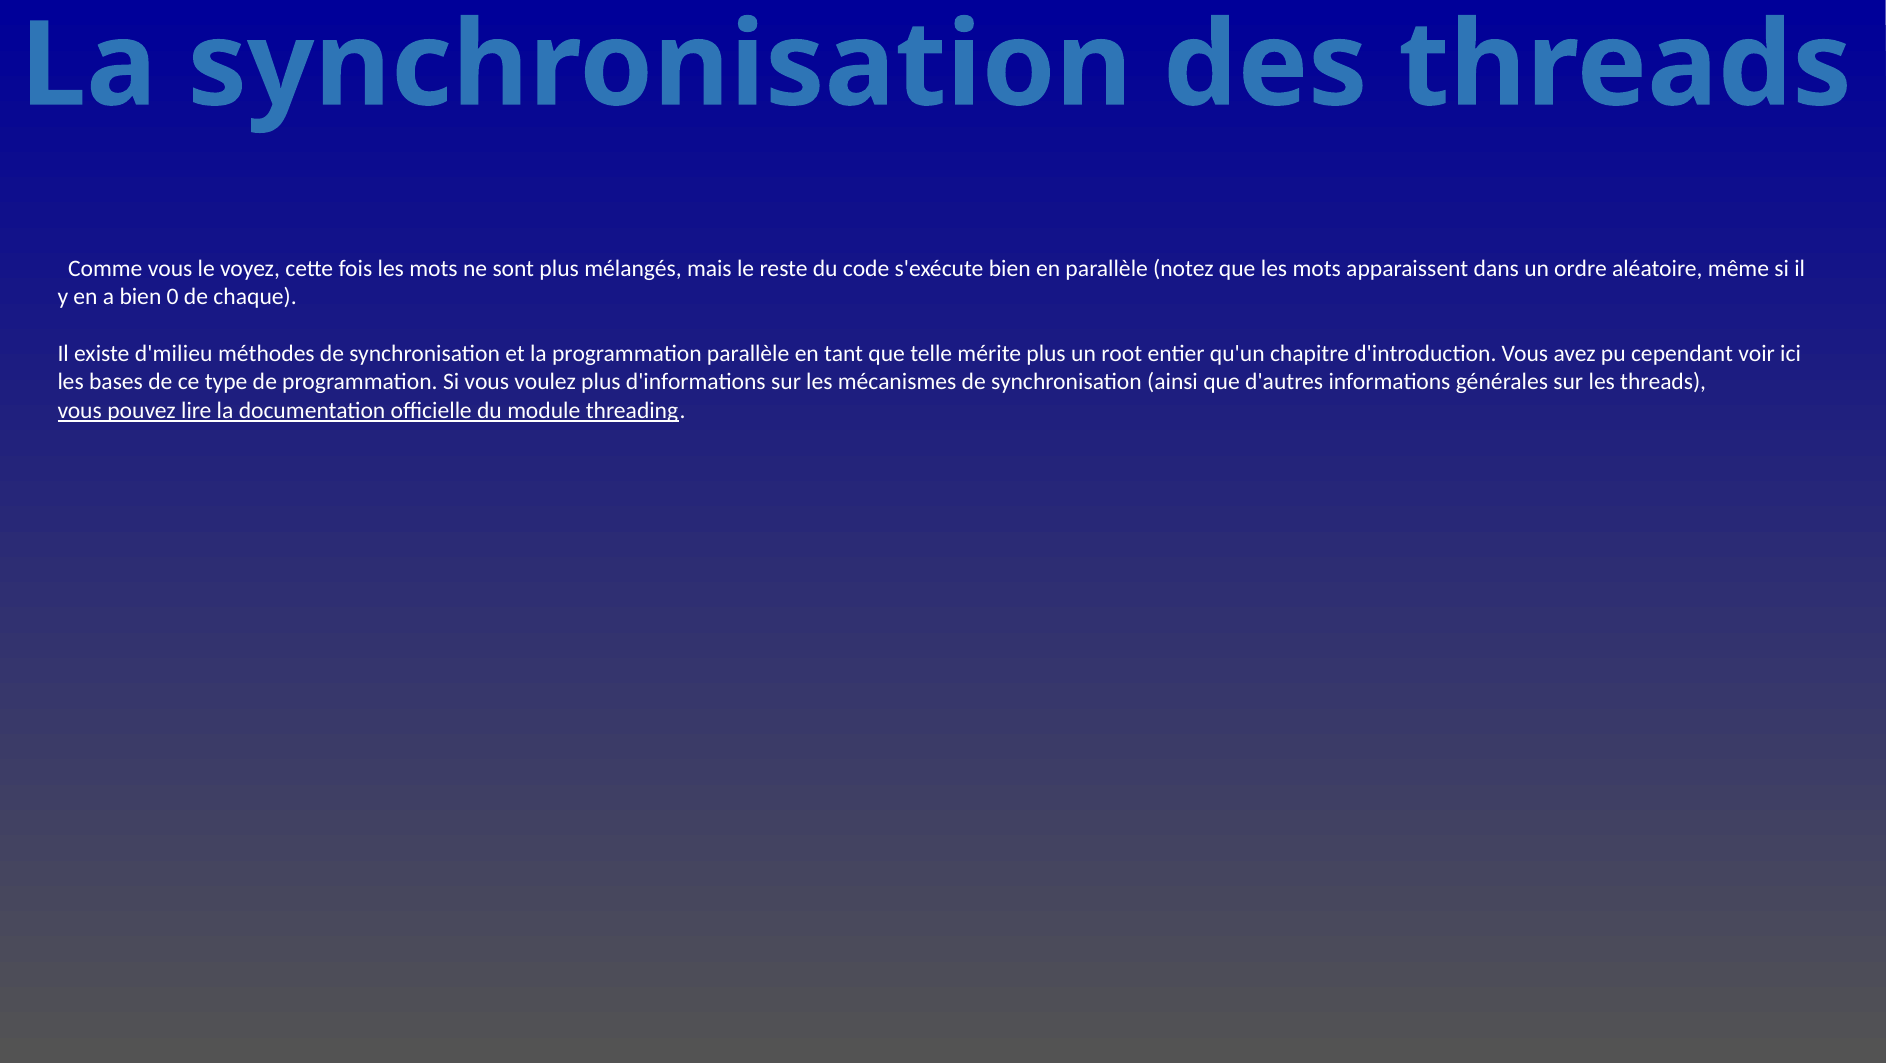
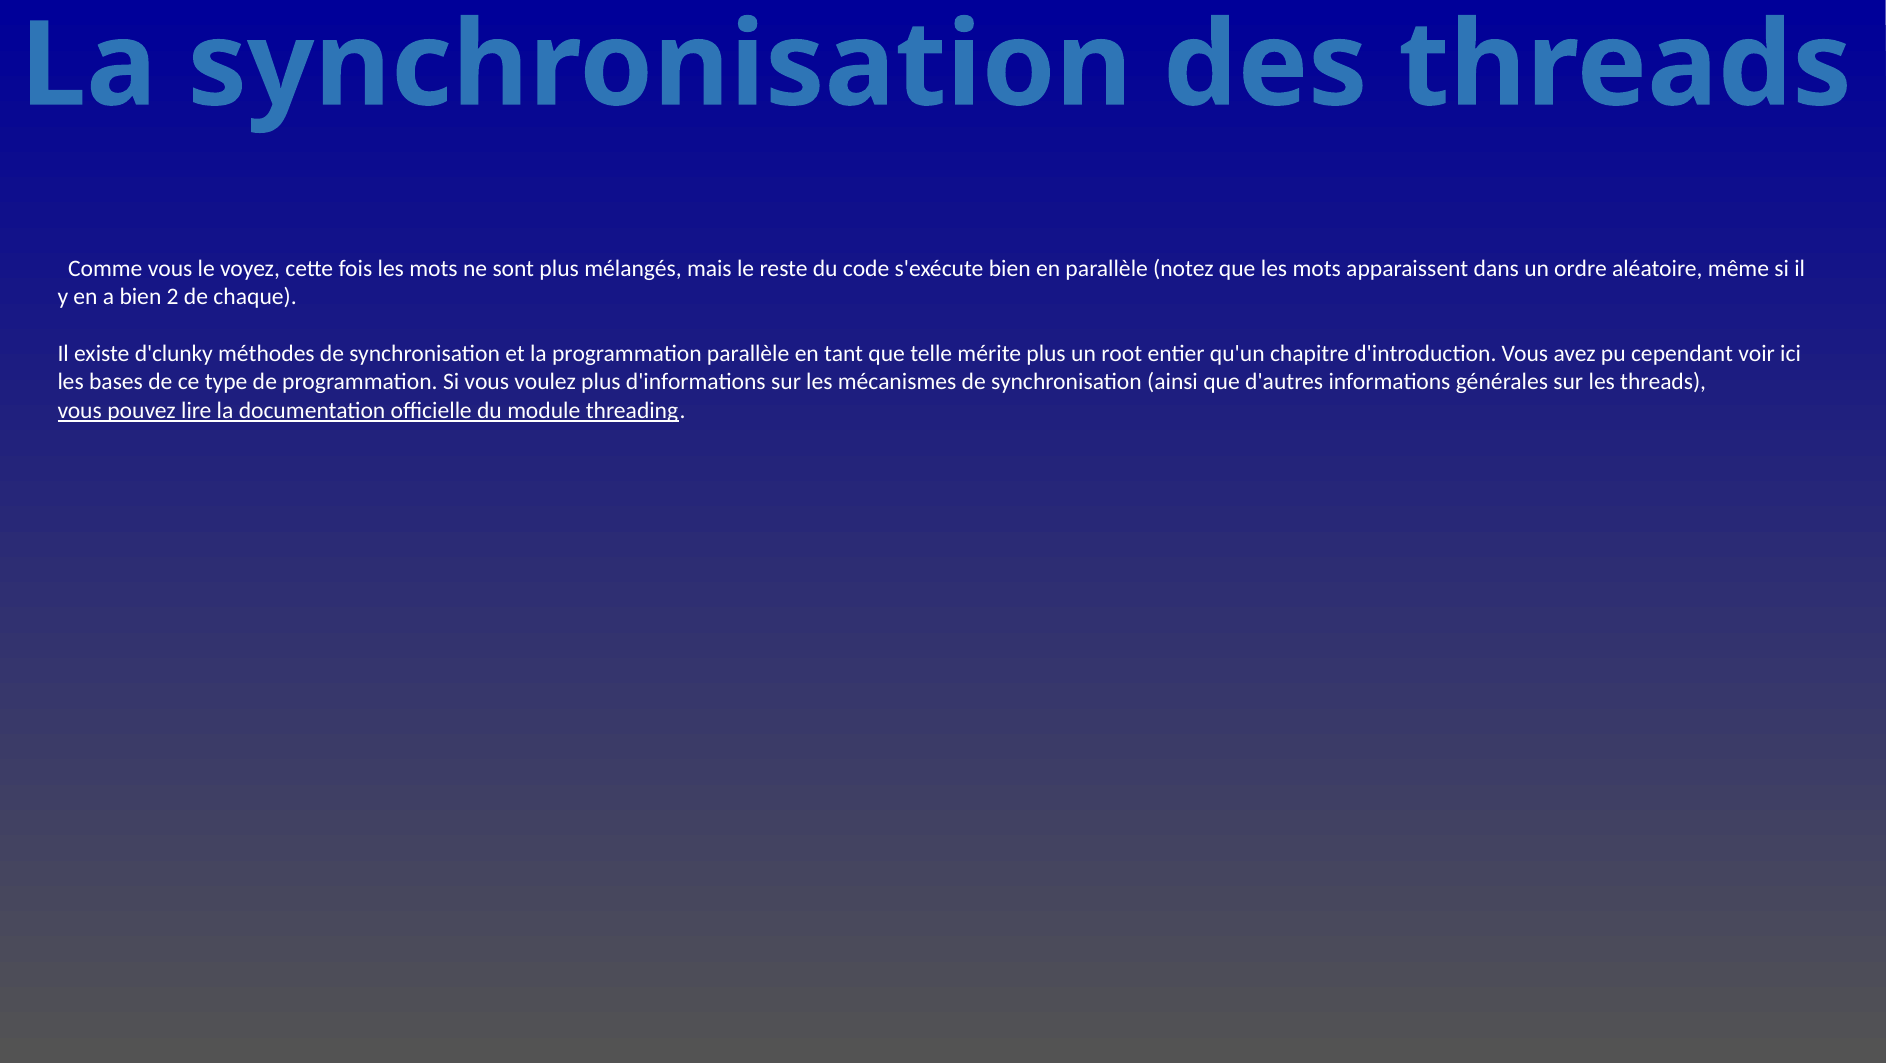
0: 0 -> 2
d'milieu: d'milieu -> d'clunky
